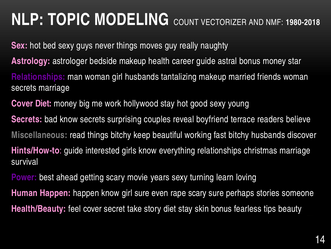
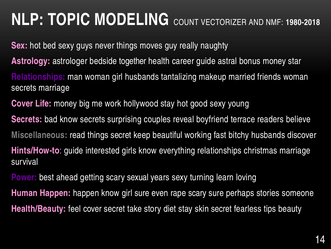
bedside makeup: makeup -> together
Cover Diet: Diet -> Life
things bitchy: bitchy -> secret
movie: movie -> sexual
skin bonus: bonus -> secret
